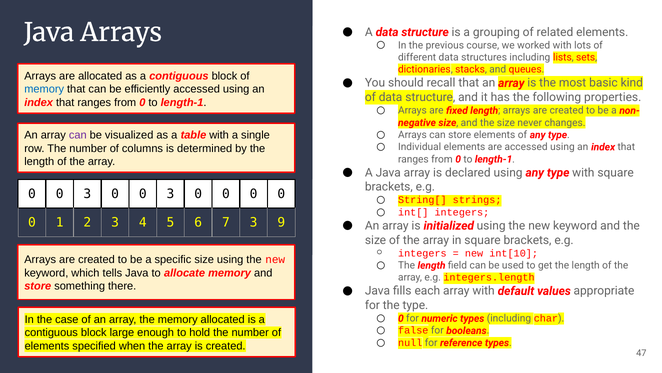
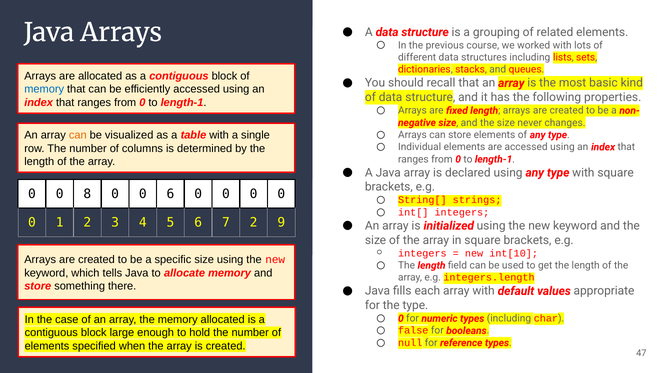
can at (78, 135) colour: purple -> orange
3 at (87, 194): 3 -> 8
3 at (170, 194): 3 -> 6
7 3: 3 -> 2
